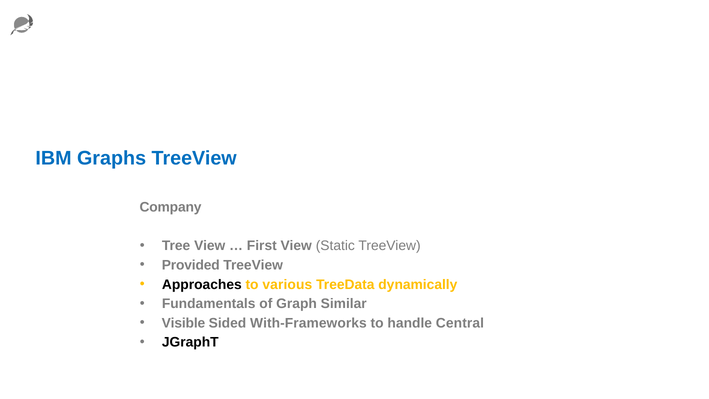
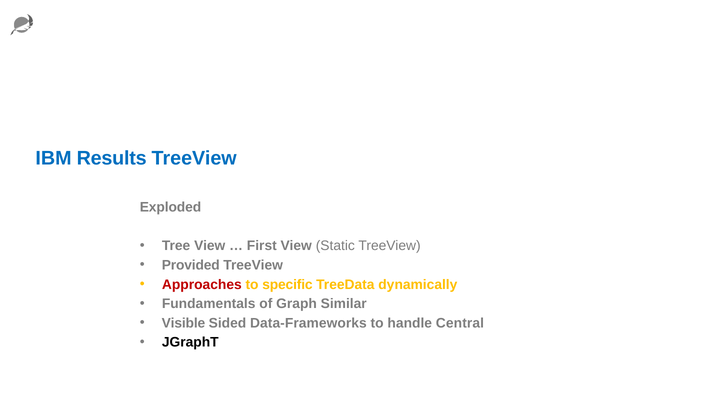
Graphs: Graphs -> Results
Company: Company -> Exploded
Approaches colour: black -> red
various: various -> specific
With-Frameworks: With-Frameworks -> Data-Frameworks
